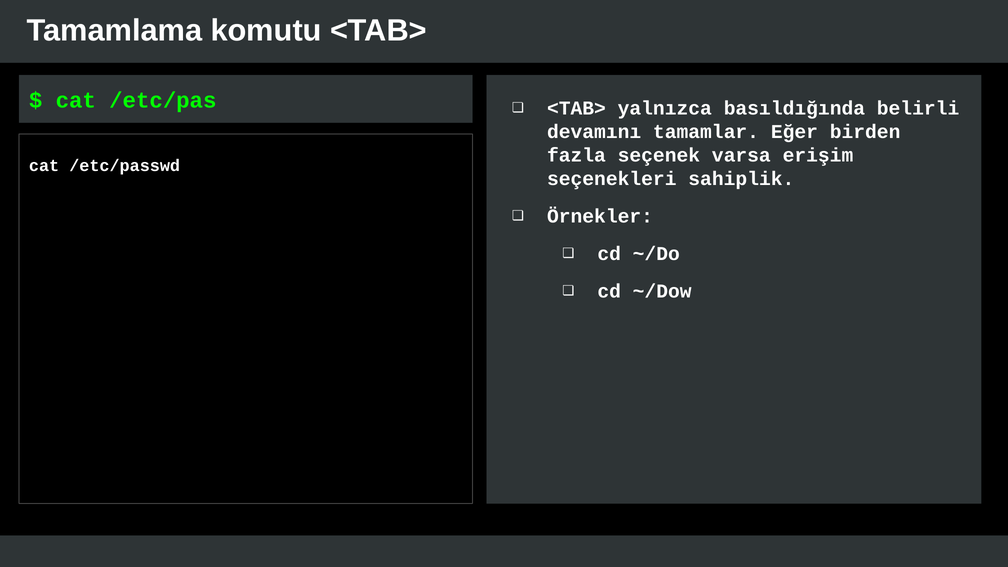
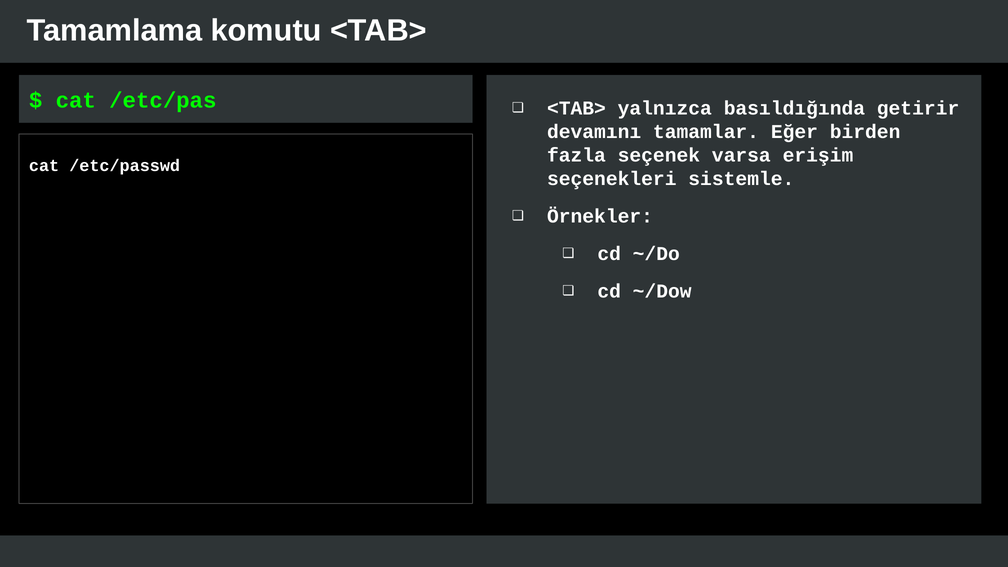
belirli: belirli -> getirir
sahiplik: sahiplik -> sistemle
